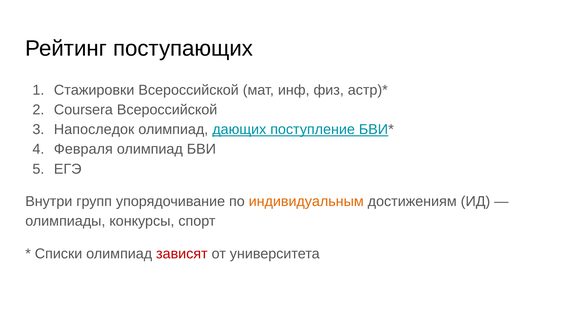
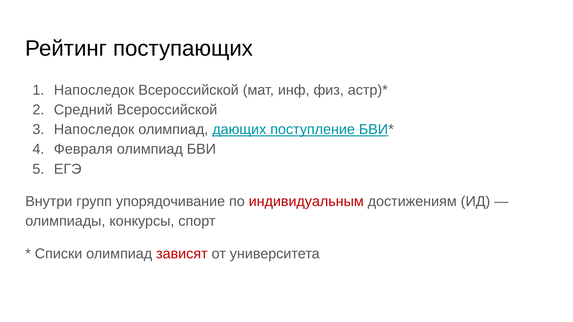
Стажировки at (94, 90): Стажировки -> Напоследок
Coursera: Coursera -> Средний
индивидуальным colour: orange -> red
